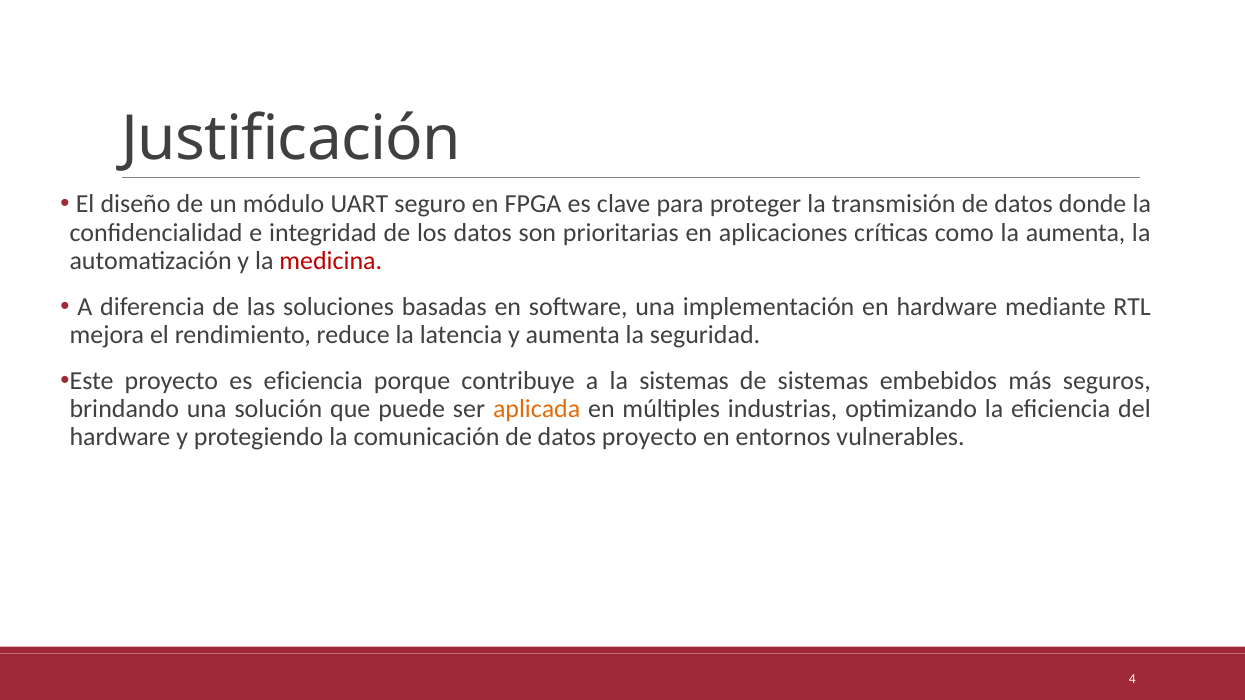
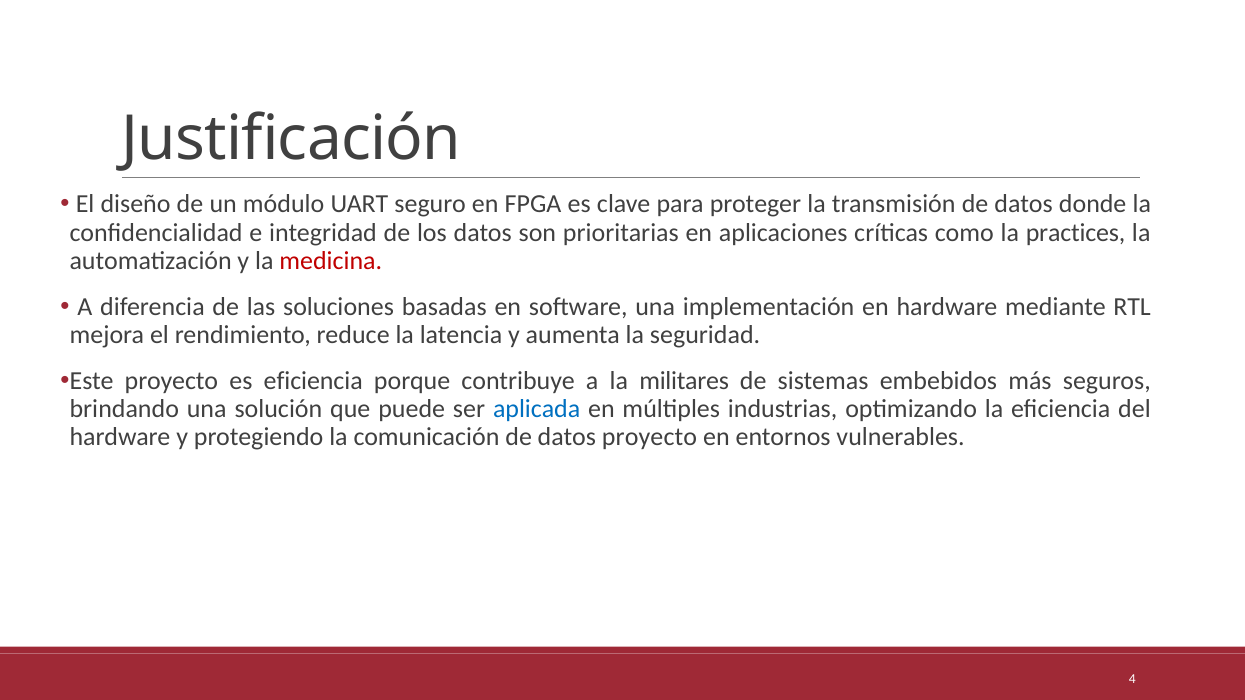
la aumenta: aumenta -> practices
la sistemas: sistemas -> militares
aplicada colour: orange -> blue
